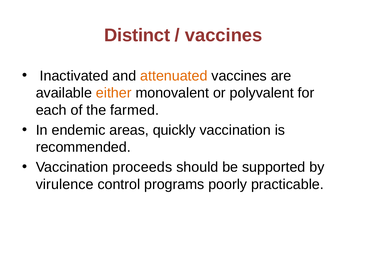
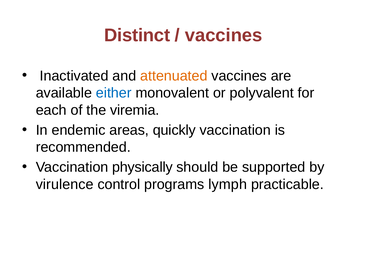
either colour: orange -> blue
farmed: farmed -> viremia
proceeds: proceeds -> physically
poorly: poorly -> lymph
